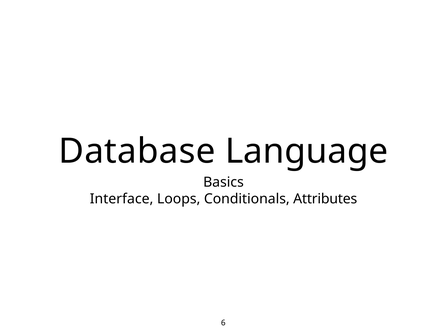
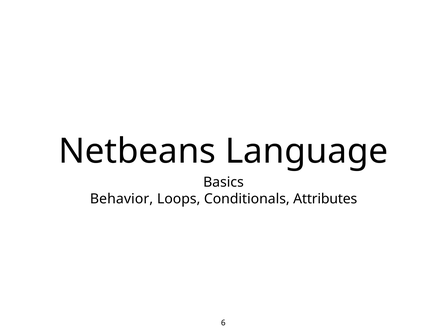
Database: Database -> Netbeans
Interface: Interface -> Behavior
